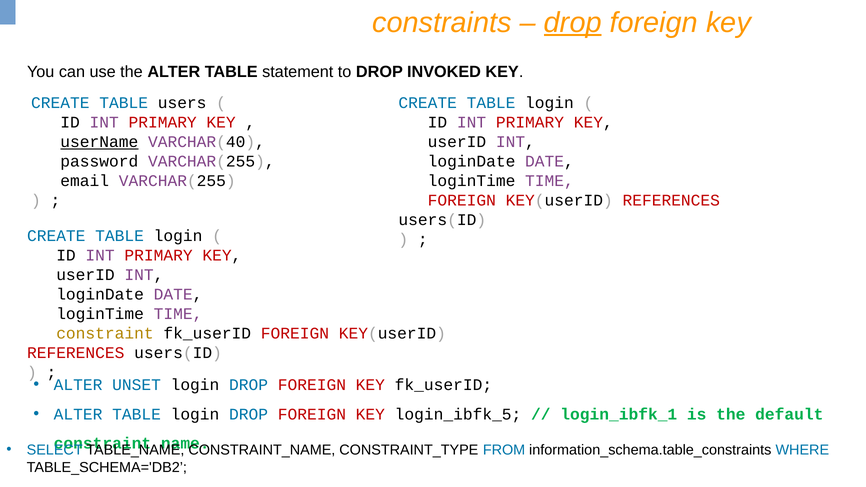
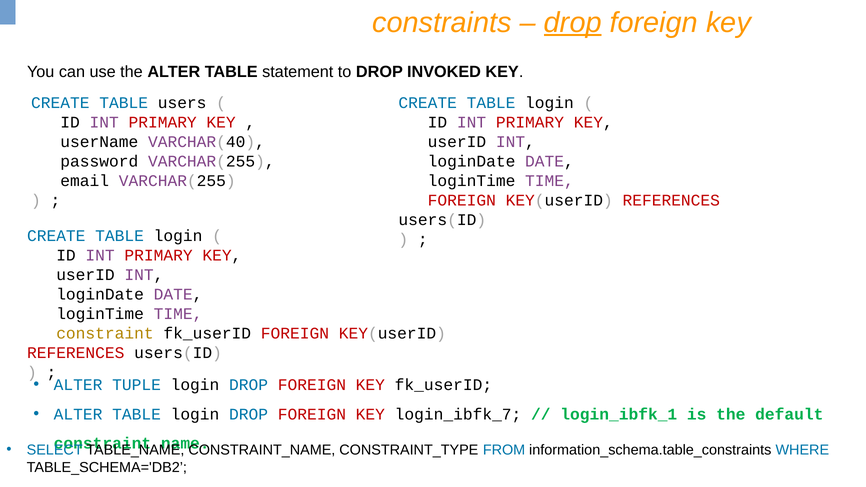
userName underline: present -> none
UNSET: UNSET -> TUPLE
login_ibfk_5: login_ibfk_5 -> login_ibfk_7
